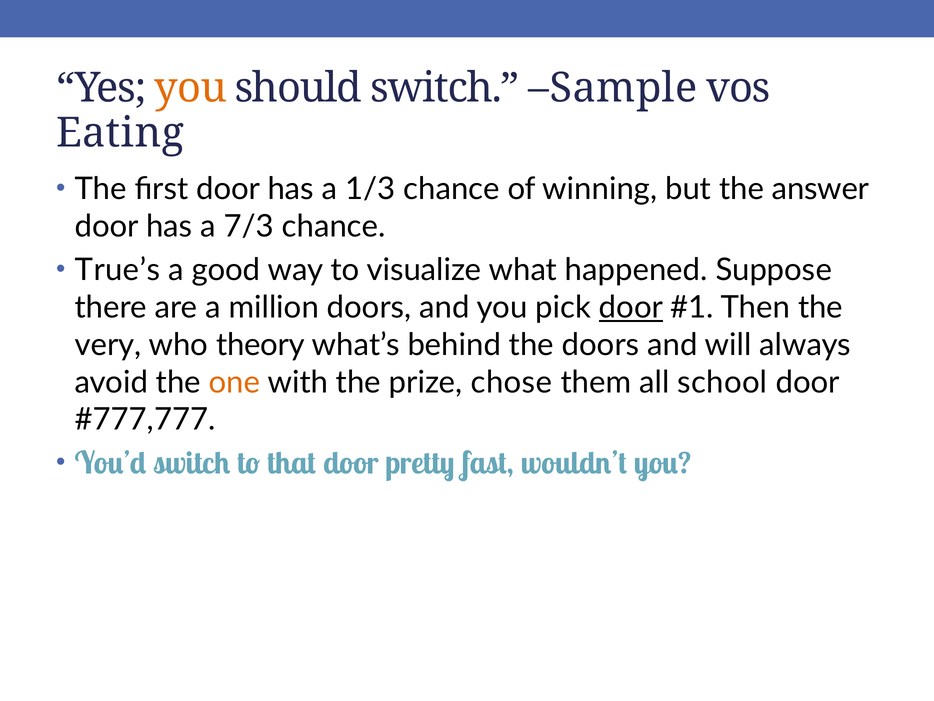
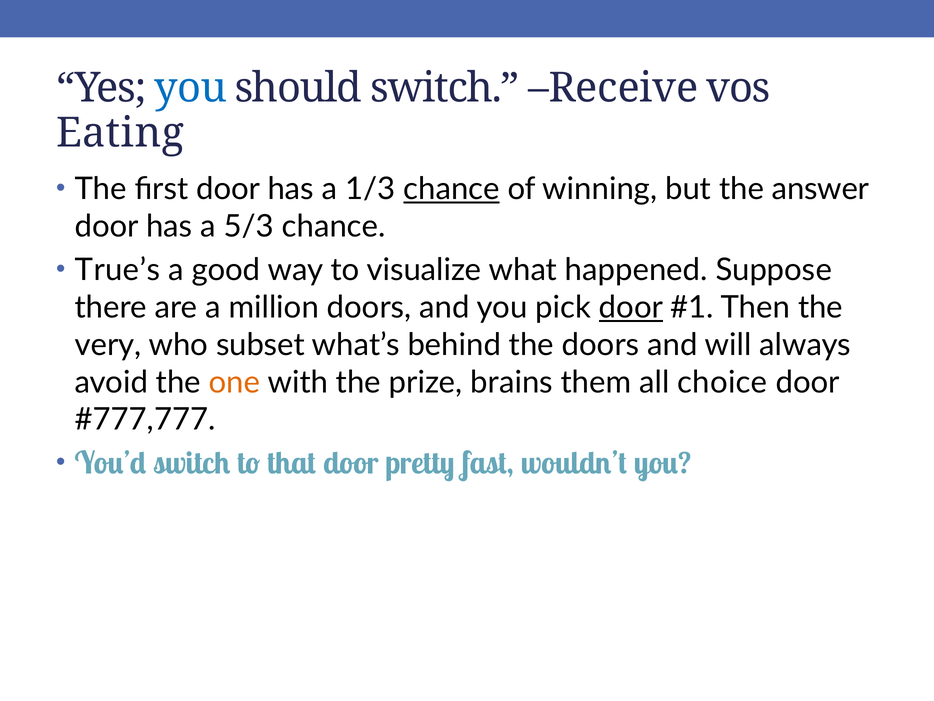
you at (191, 88) colour: orange -> blue
Sample: Sample -> Receive
chance at (452, 189) underline: none -> present
7/3: 7/3 -> 5/3
theory: theory -> subset
chose: chose -> brains
school: school -> choice
